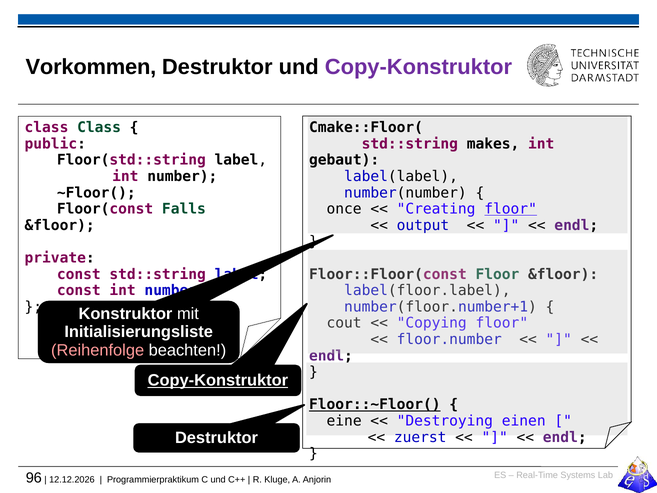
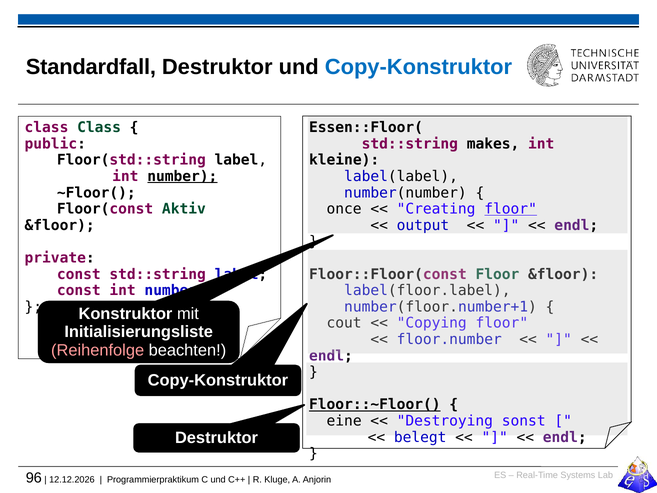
Vorkommen: Vorkommen -> Standardfall
Copy-Konstruktor at (418, 67) colour: purple -> blue
Cmake::Floor(: Cmake::Floor( -> Essen::Floor(
gebaut: gebaut -> kleine
number at (182, 176) underline: none -> present
Falls: Falls -> Aktiv
Copy-Konstruktor at (218, 380) underline: present -> none
einen: einen -> sonst
zuerst: zuerst -> belegt
